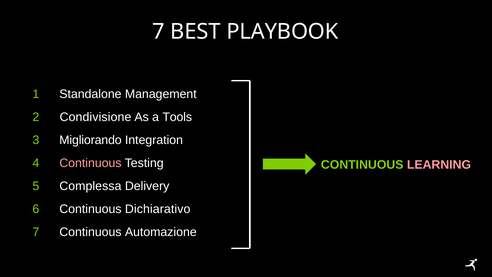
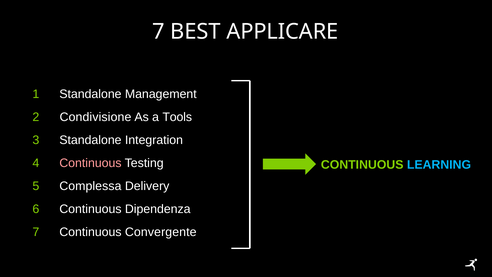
PLAYBOOK: PLAYBOOK -> APPLICARE
Migliorando at (90, 140): Migliorando -> Standalone
LEARNING colour: pink -> light blue
Dichiarativo: Dichiarativo -> Dipendenza
Automazione: Automazione -> Convergente
